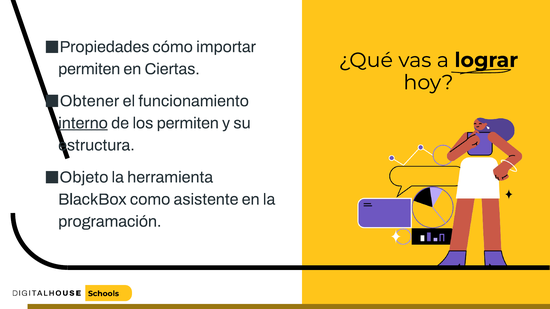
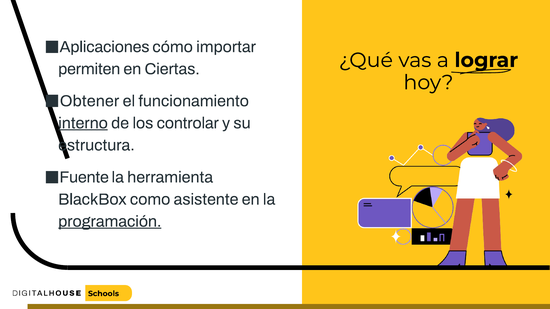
Propiedades: Propiedades -> Aplicaciones
los permiten: permiten -> controlar
Objeto: Objeto -> Fuente
programación underline: none -> present
